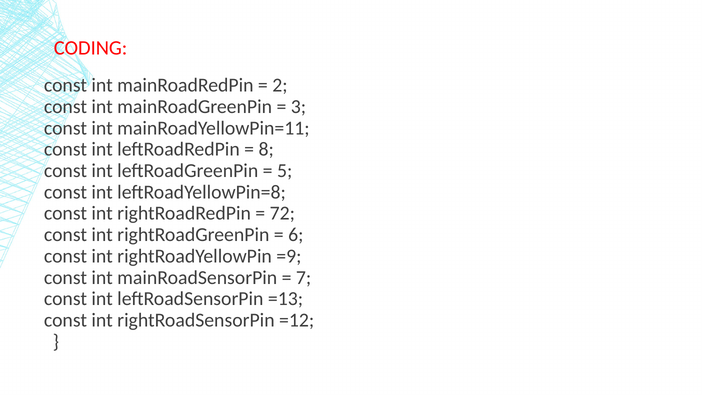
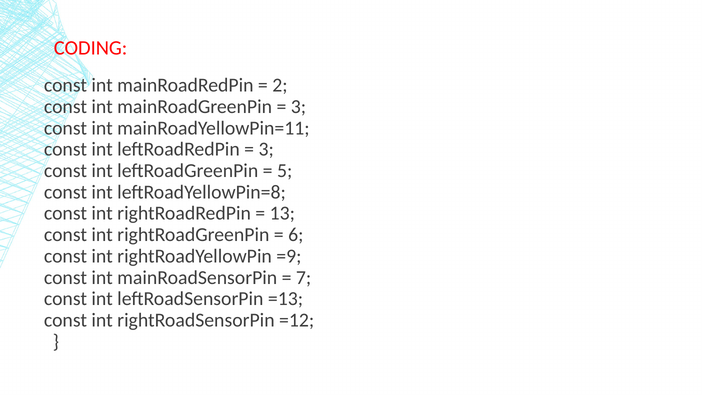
8 at (266, 149): 8 -> 3
72: 72 -> 13
